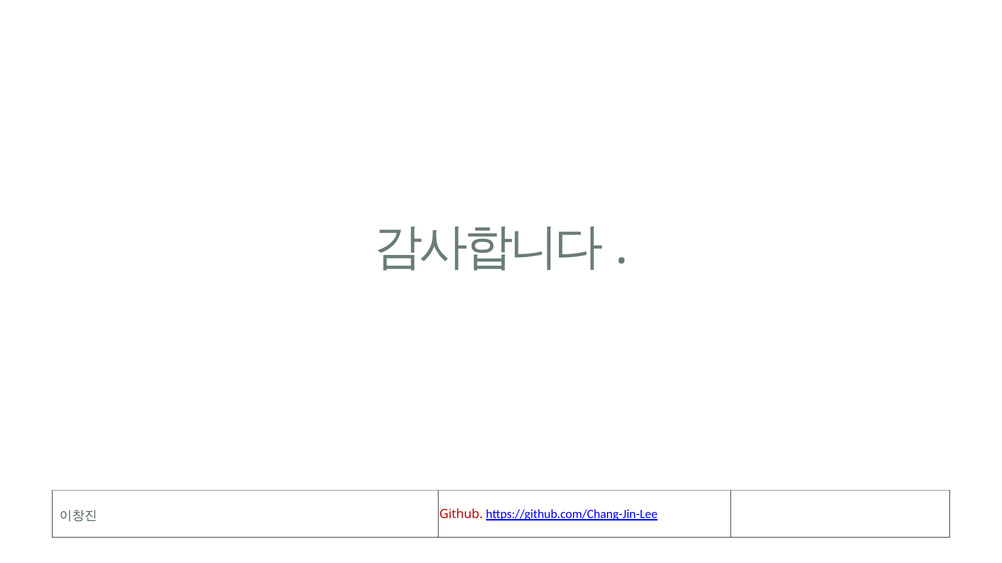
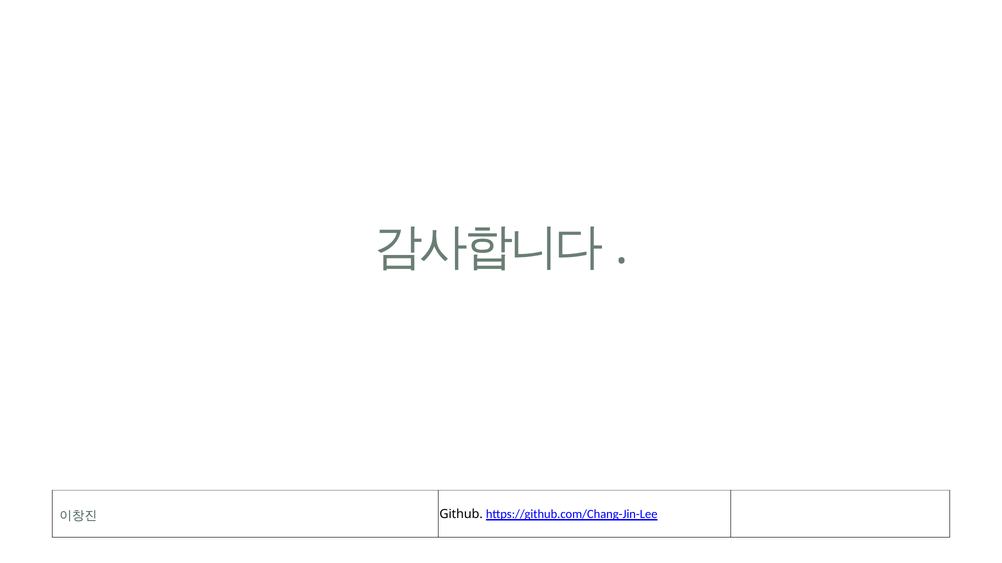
Github colour: red -> black
